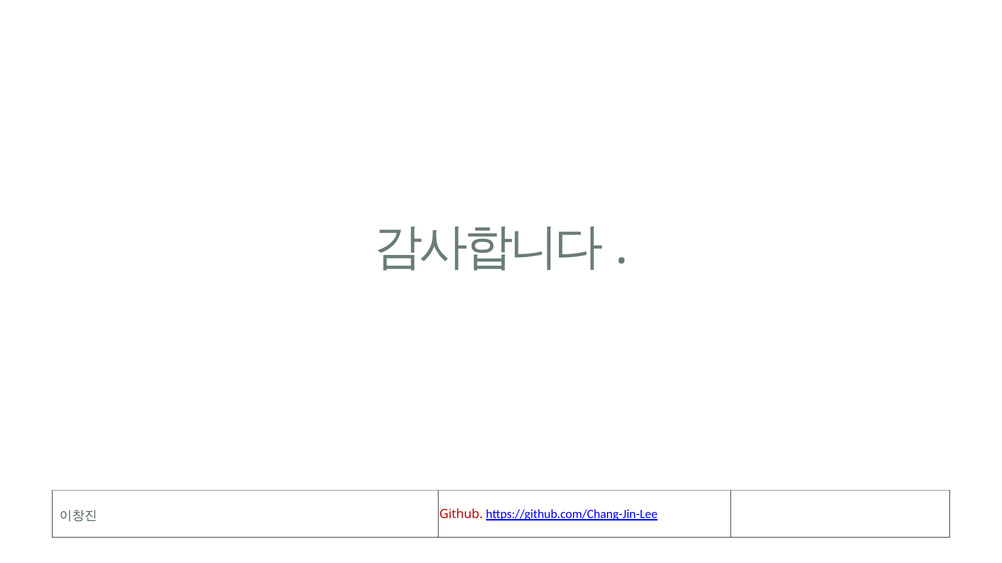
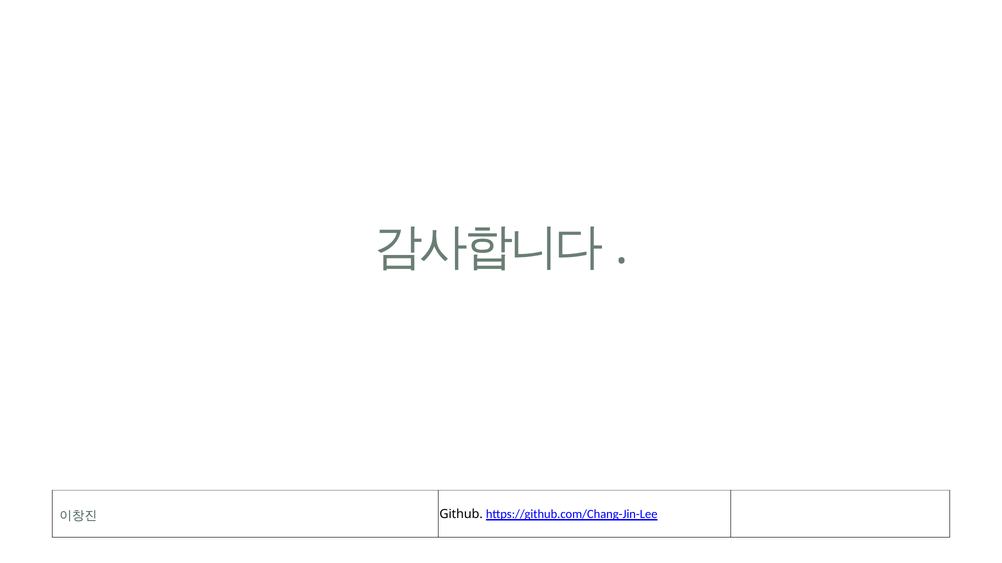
Github colour: red -> black
